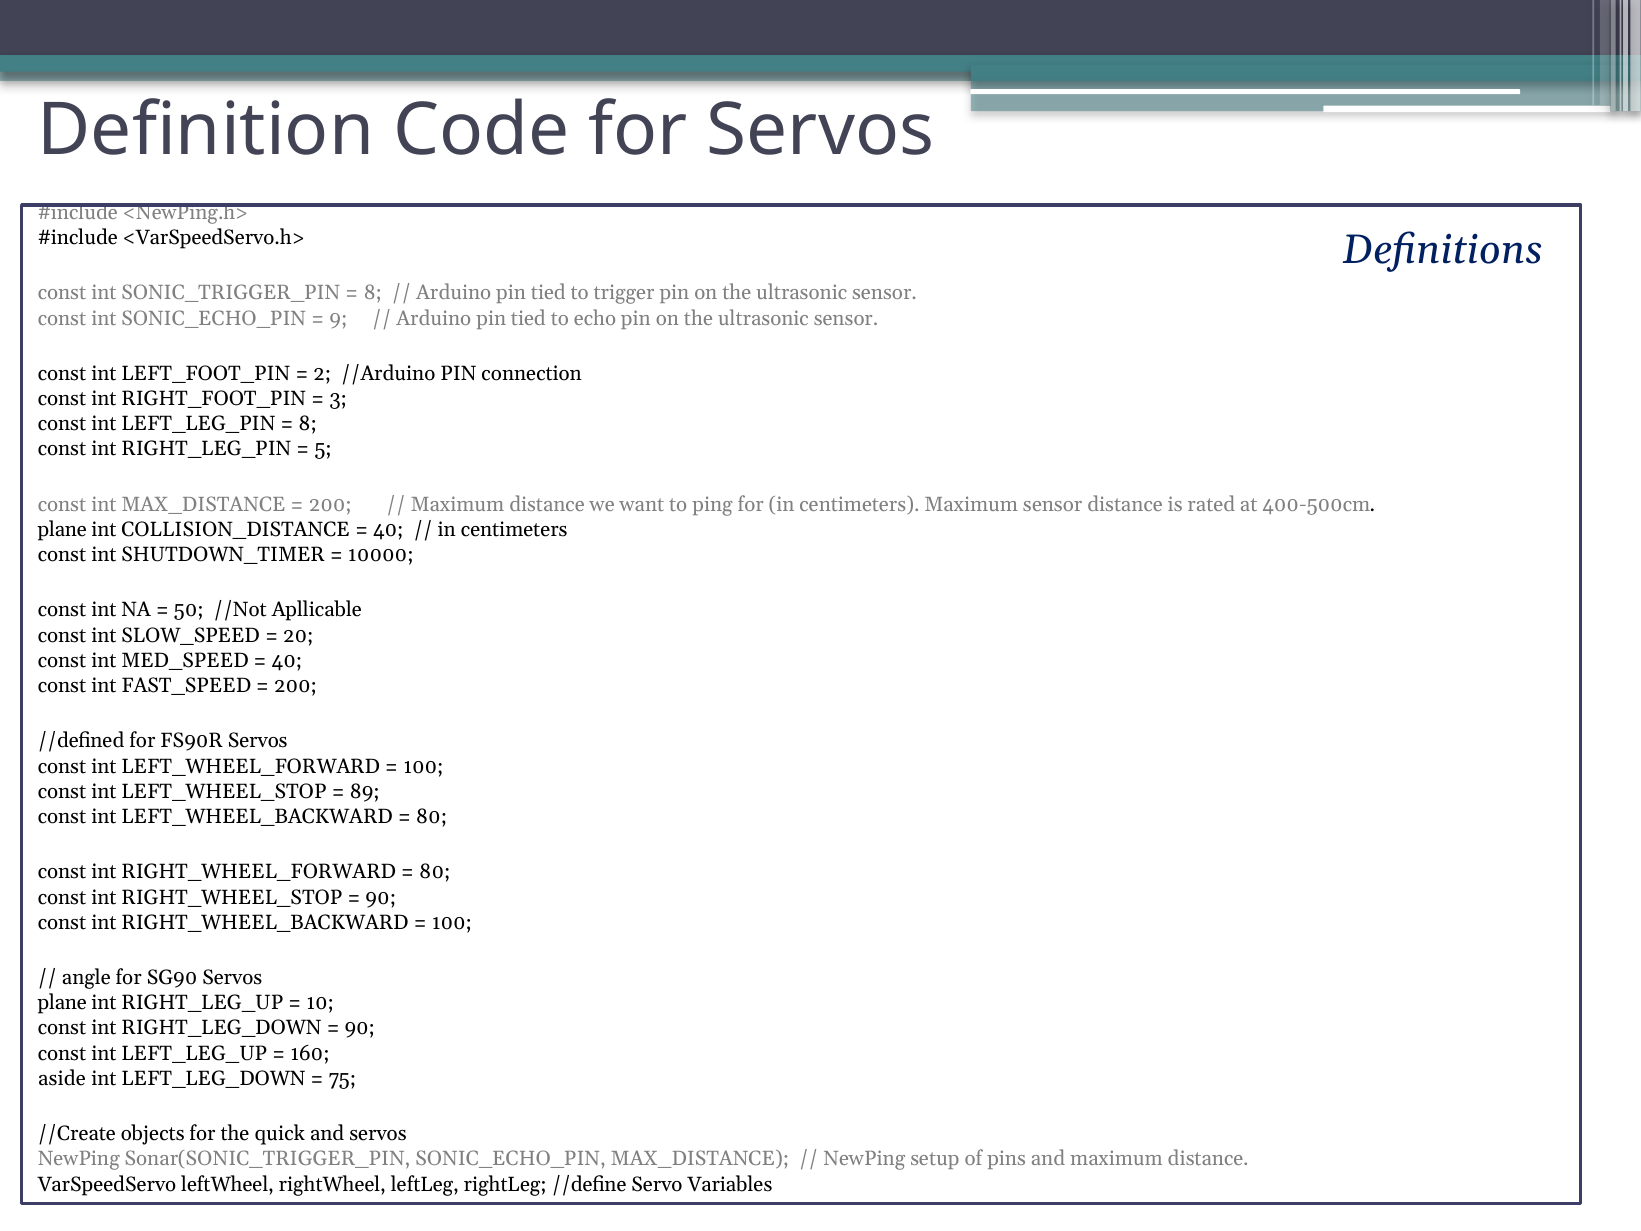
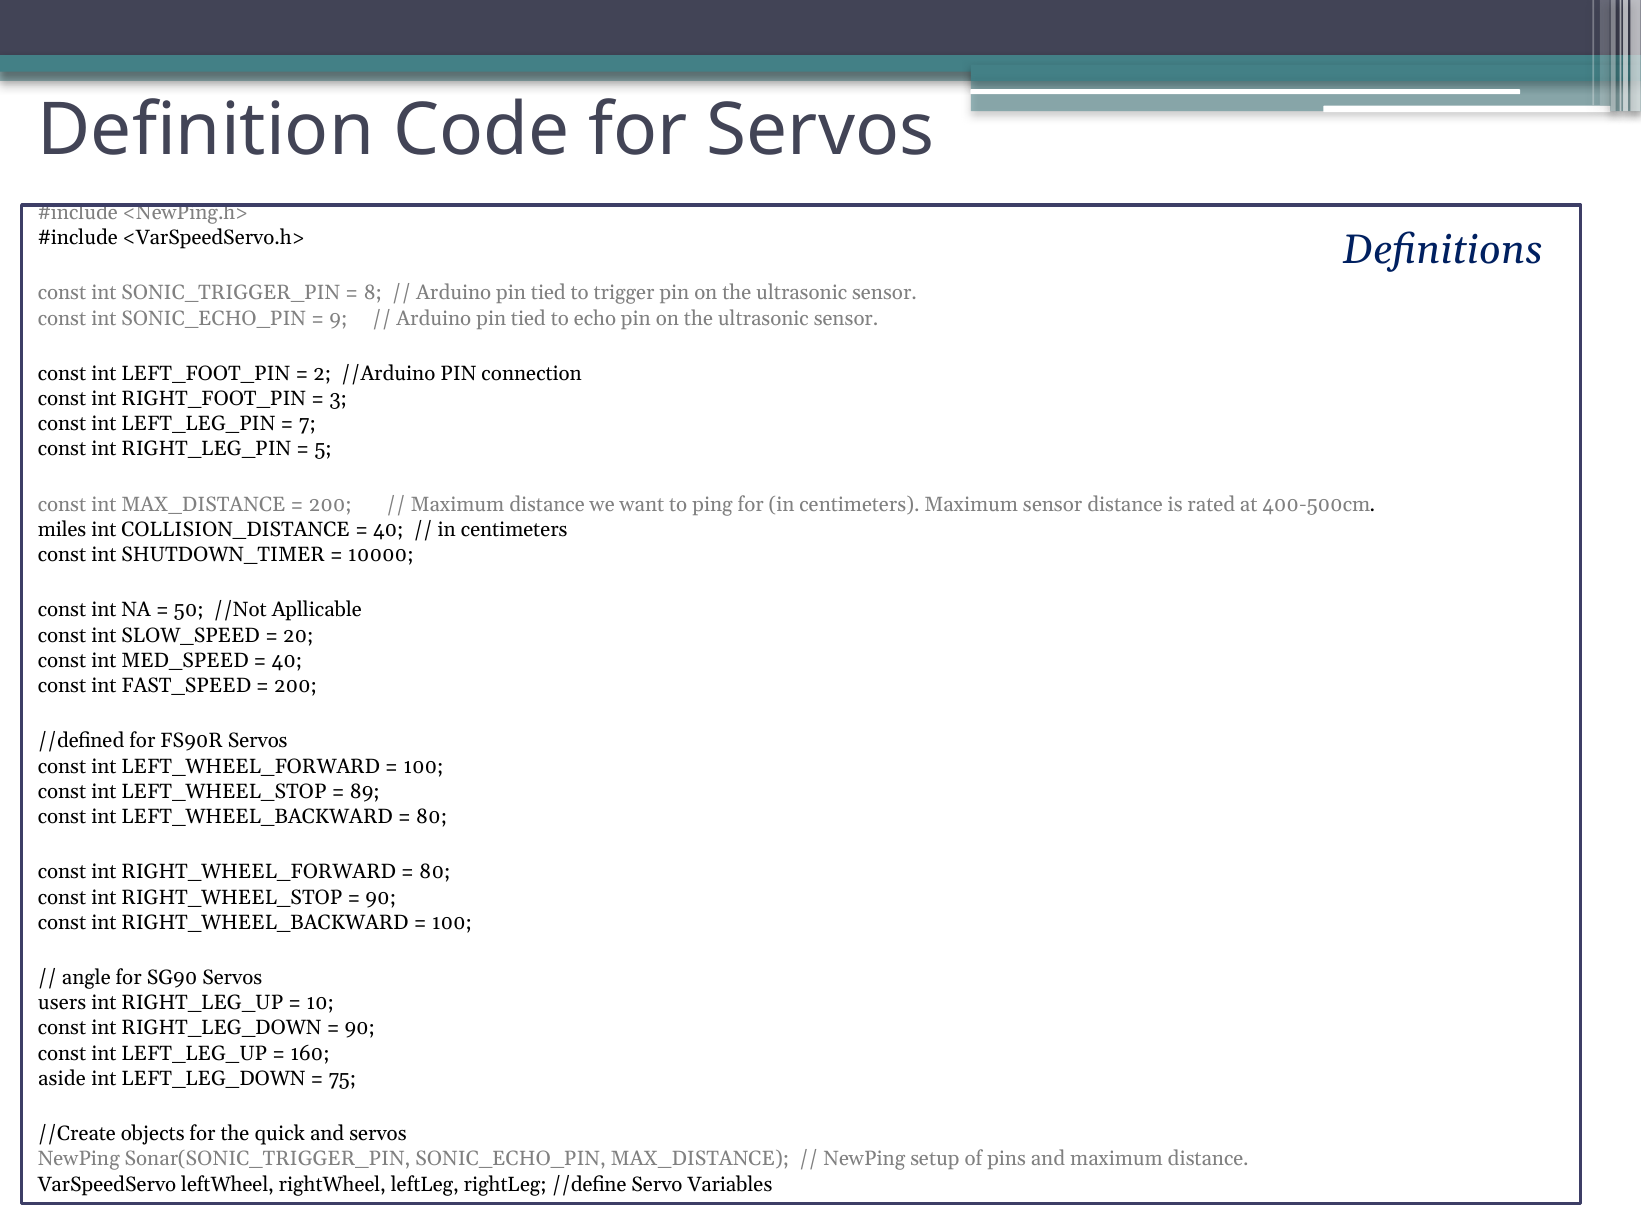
8 at (308, 424): 8 -> 7
plane at (62, 530): plane -> miles
plane at (62, 1003): plane -> users
